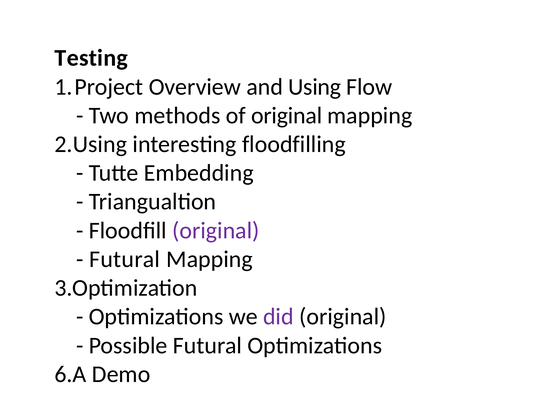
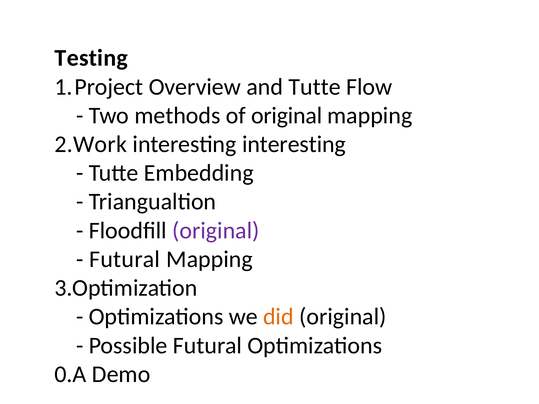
and Using: Using -> Tutte
2.Using: 2.Using -> 2.Work
interesting floodfilling: floodfilling -> interesting
did colour: purple -> orange
6.A: 6.A -> 0.A
